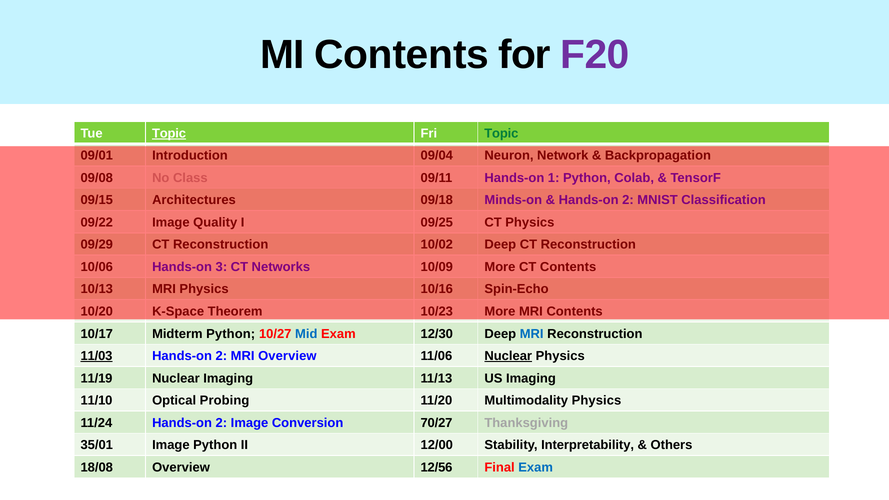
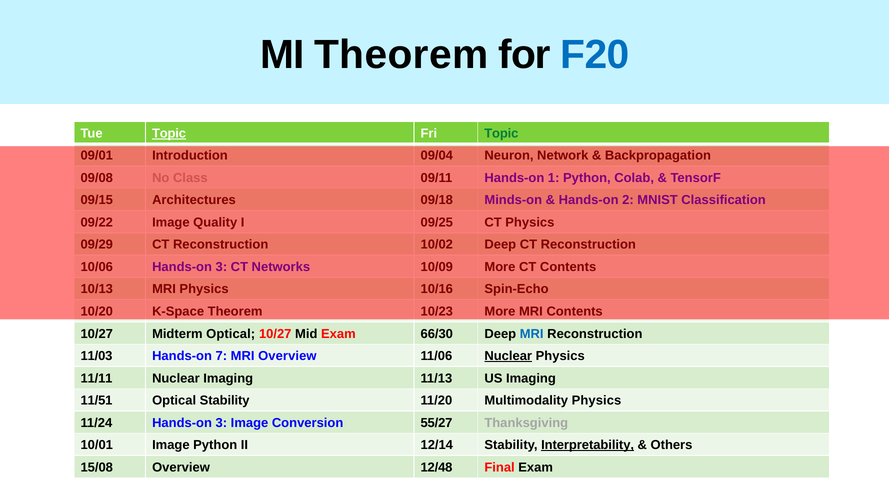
MI Contents: Contents -> Theorem
F20 colour: purple -> blue
10/17 at (97, 334): 10/17 -> 10/27
Midterm Python: Python -> Optical
Mid colour: blue -> black
12/30: 12/30 -> 66/30
11/03 underline: present -> none
2 at (221, 356): 2 -> 7
11/19: 11/19 -> 11/11
11/10: 11/10 -> 11/51
Optical Probing: Probing -> Stability
11/24 Hands-on 2: 2 -> 3
70/27: 70/27 -> 55/27
35/01: 35/01 -> 10/01
12/00: 12/00 -> 12/14
Interpretability underline: none -> present
18/08: 18/08 -> 15/08
12/56: 12/56 -> 12/48
Exam at (536, 467) colour: blue -> black
